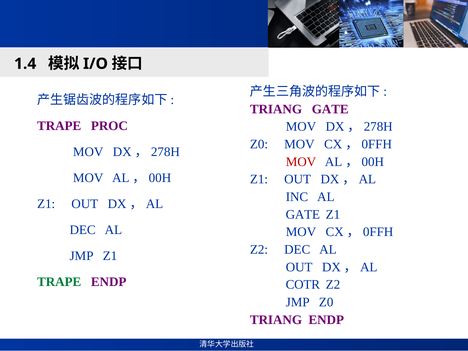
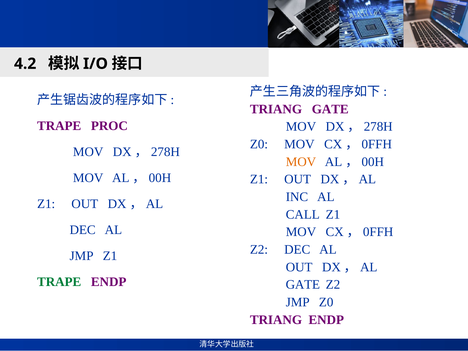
1.4: 1.4 -> 4.2
MOV at (301, 162) colour: red -> orange
GATE at (303, 214): GATE -> CALL
COTR at (303, 285): COTR -> GATE
